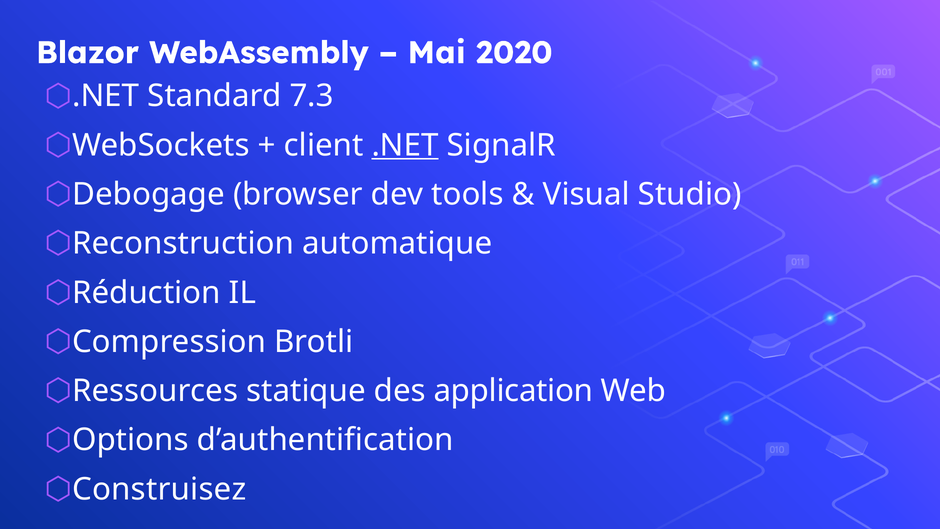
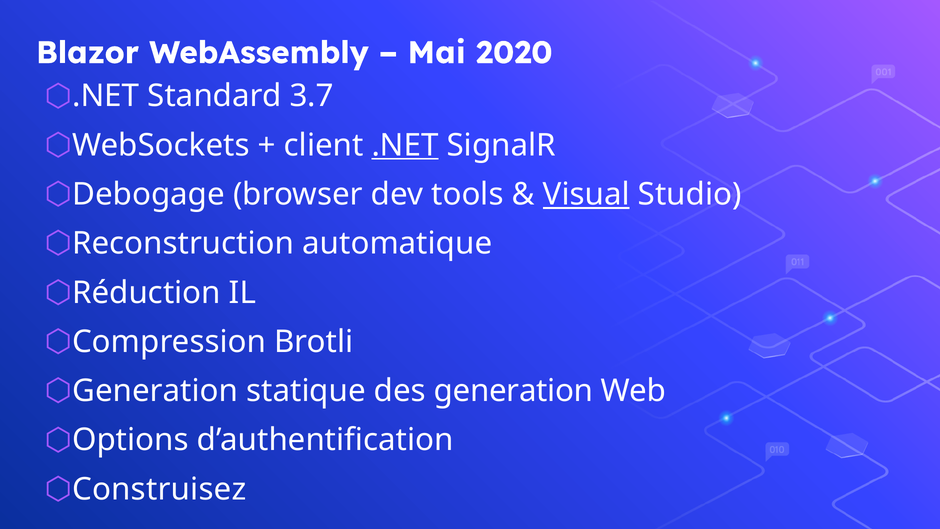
7.3: 7.3 -> 3.7
Visual underline: none -> present
Ressources at (155, 391): Ressources -> Generation
des application: application -> generation
